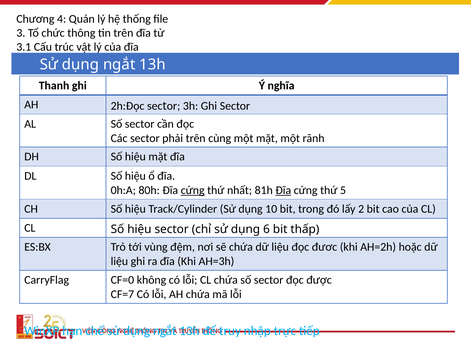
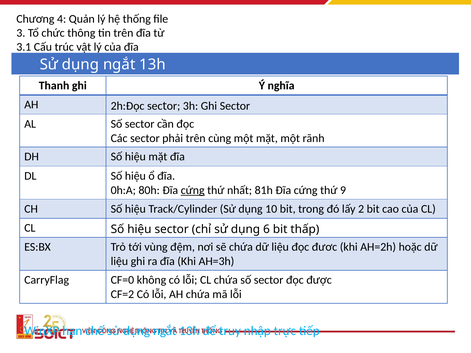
Đĩa at (283, 190) underline: present -> none
5: 5 -> 9
CF=7: CF=7 -> CF=2
